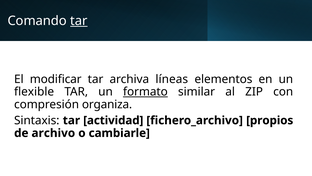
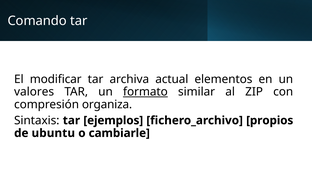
tar at (79, 21) underline: present -> none
líneas: líneas -> actual
flexible: flexible -> valores
actividad: actividad -> ejemplos
archivo: archivo -> ubuntu
